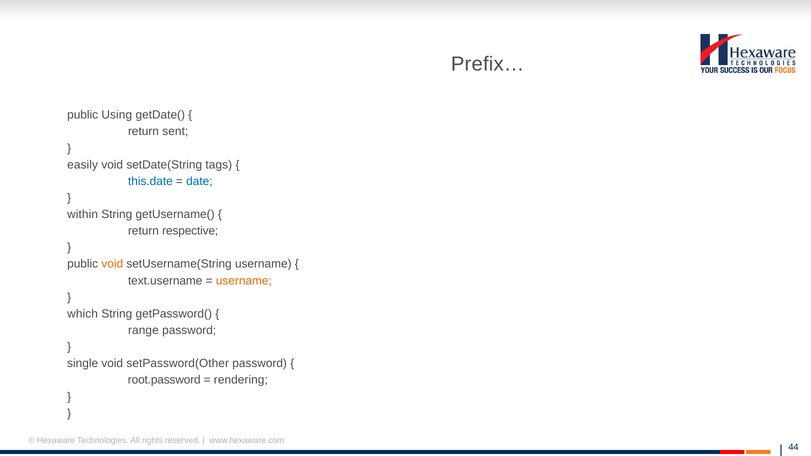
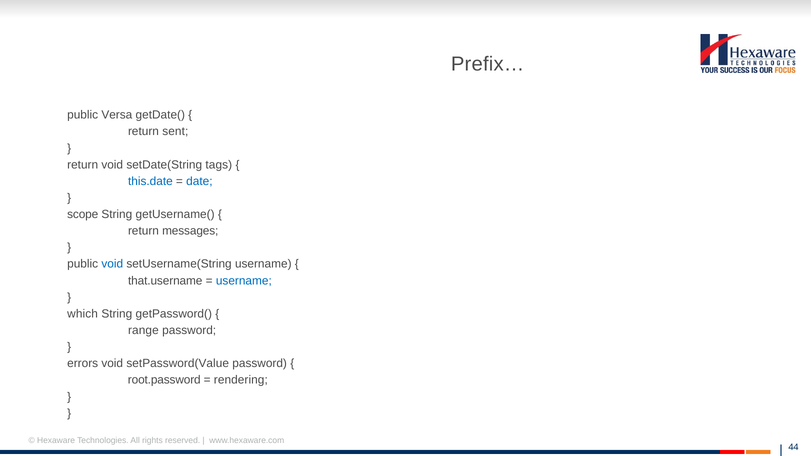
Using: Using -> Versa
easily at (83, 165): easily -> return
within: within -> scope
respective: respective -> messages
void at (112, 264) colour: orange -> blue
text.username: text.username -> that.username
username at (244, 281) colour: orange -> blue
single: single -> errors
setPassword(Other: setPassword(Other -> setPassword(Value
